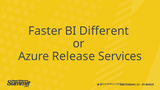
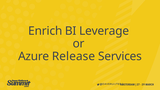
Faster: Faster -> Enrich
Different: Different -> Leverage
